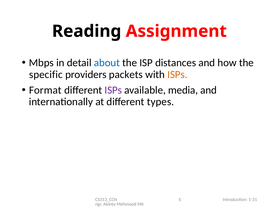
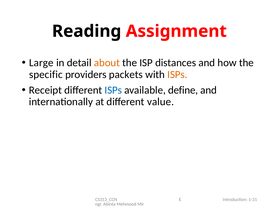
Mbps: Mbps -> Large
about colour: blue -> orange
Format: Format -> Receipt
ISPs at (113, 90) colour: purple -> blue
media: media -> define
types: types -> value
